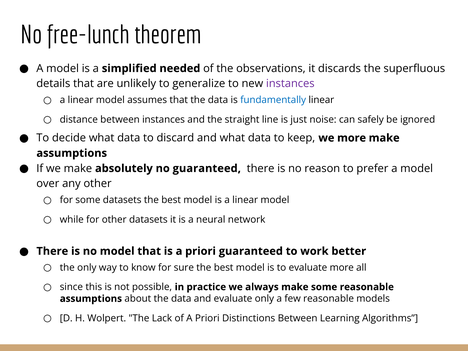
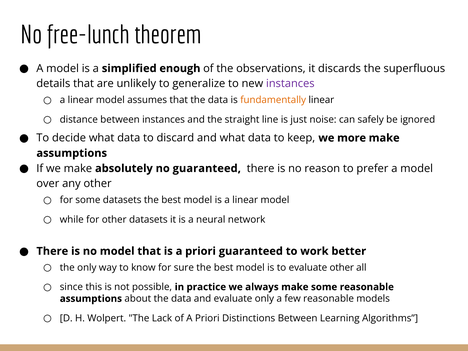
needed: needed -> enough
fundamentally colour: blue -> orange
evaluate more: more -> other
